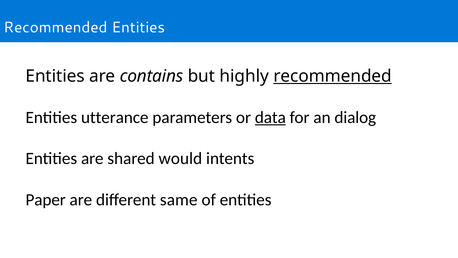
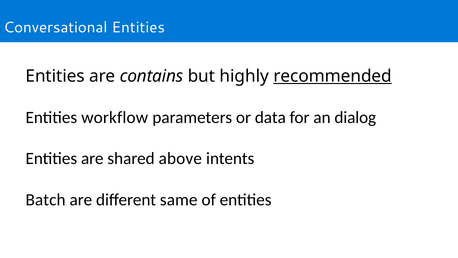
Recommended at (55, 27): Recommended -> Conversational
utterance: utterance -> workflow
data underline: present -> none
would: would -> above
Paper: Paper -> Batch
